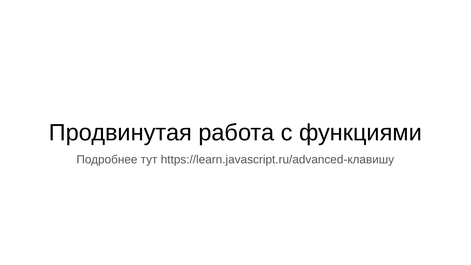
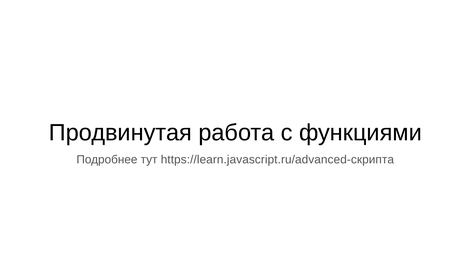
https://learn.javascript.ru/advanced-клавишу: https://learn.javascript.ru/advanced-клавишу -> https://learn.javascript.ru/advanced-скрипта
